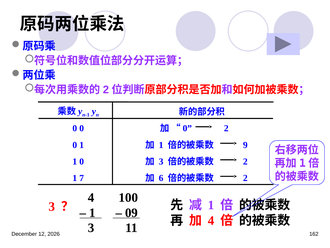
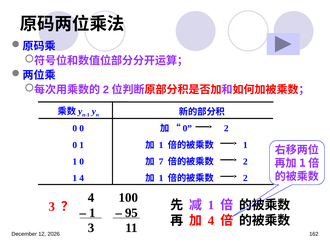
9 at (245, 145): 9 -> 1
3 at (161, 161): 3 -> 7
1 7: 7 -> 4
6 at (161, 178): 6 -> 1
09: 09 -> 95
